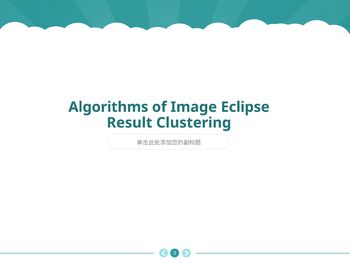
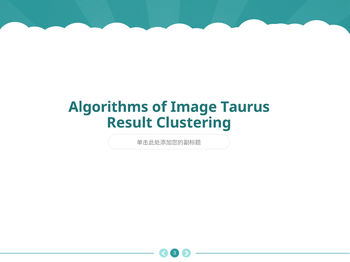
Eclipse: Eclipse -> Taurus
